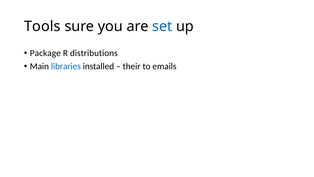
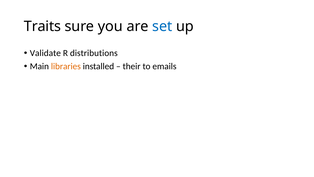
Tools: Tools -> Traits
Package: Package -> Validate
libraries colour: blue -> orange
